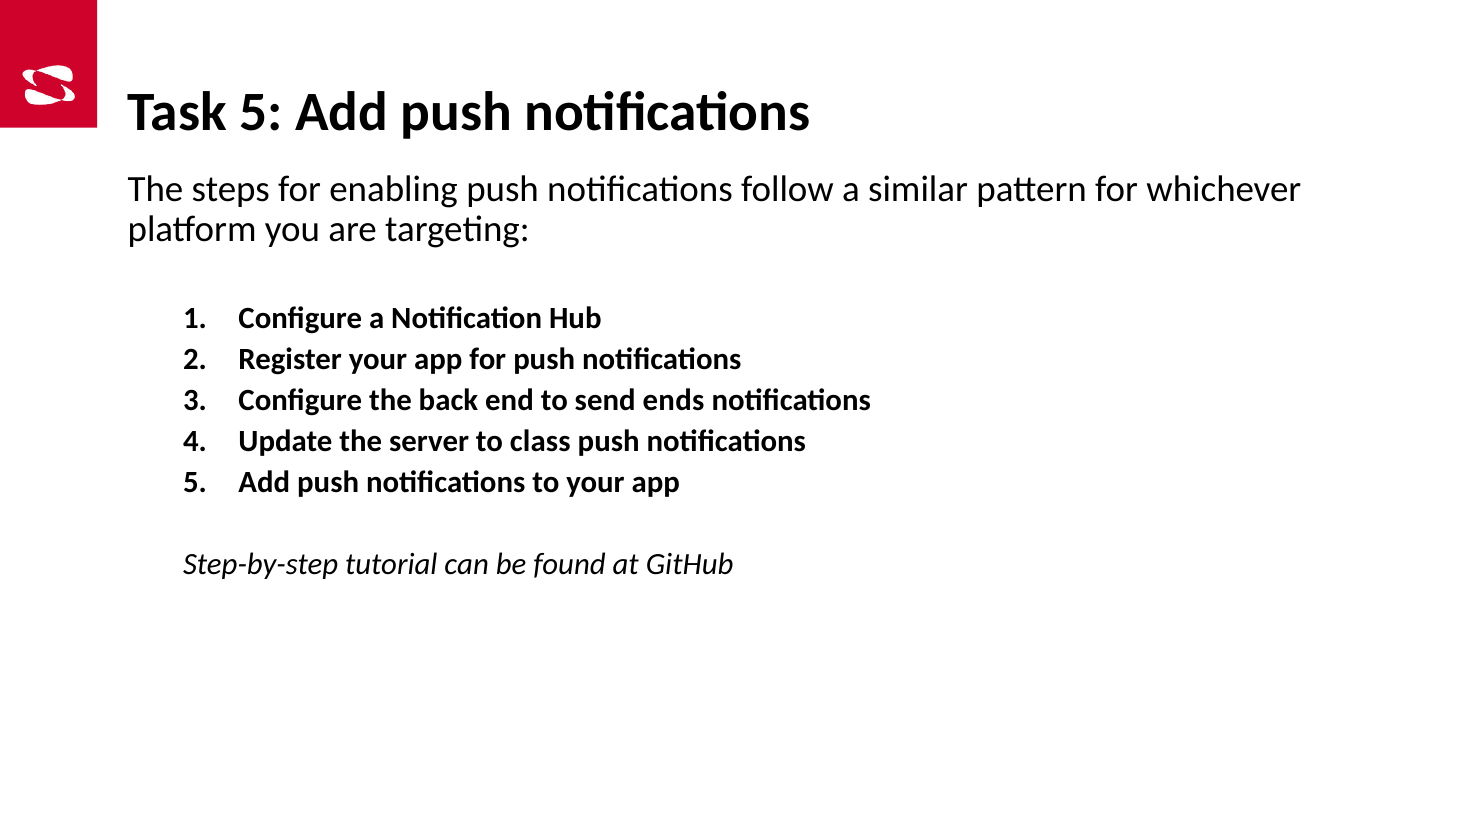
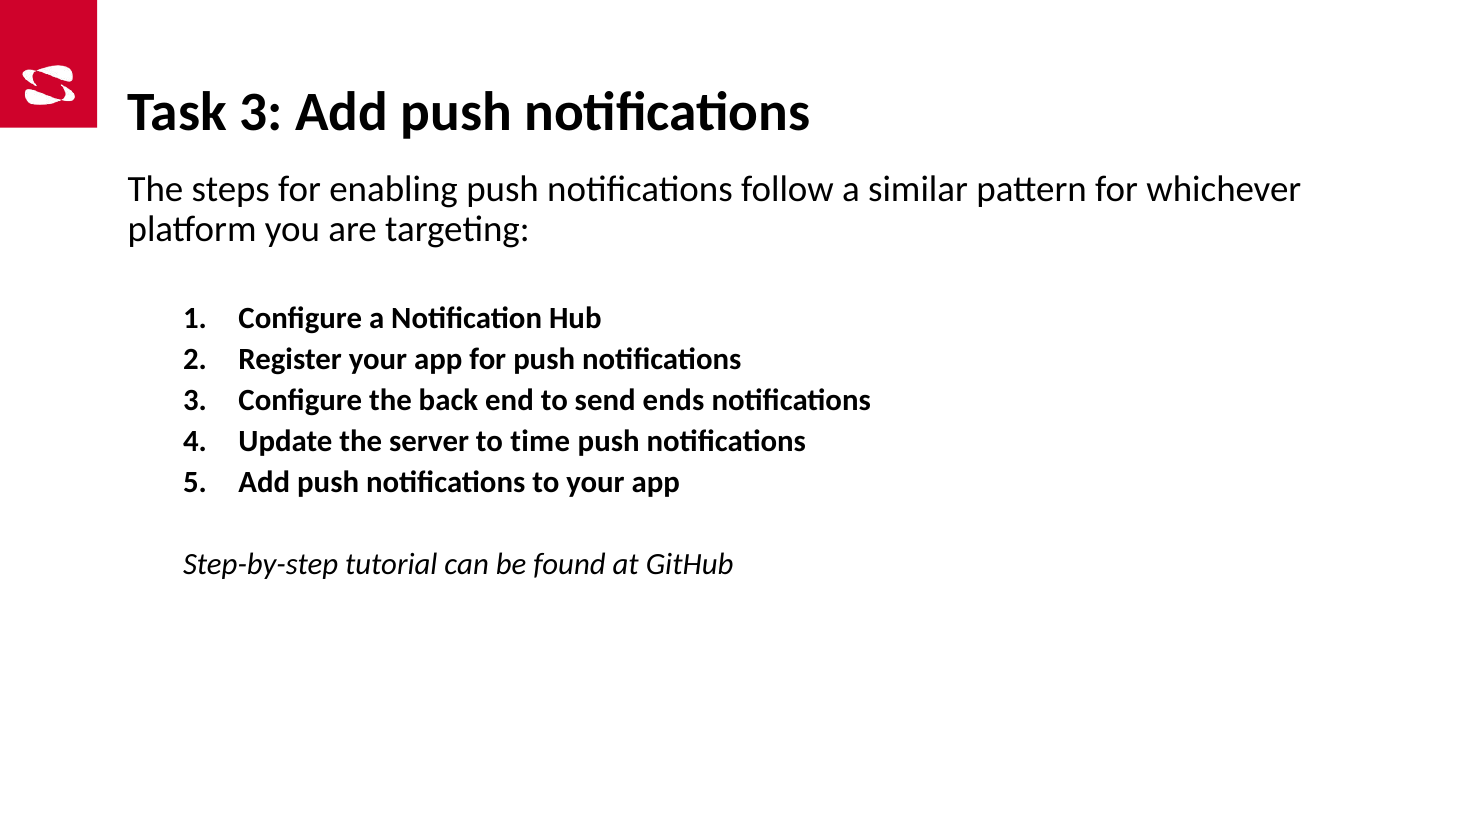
Task 5: 5 -> 3
class: class -> time
